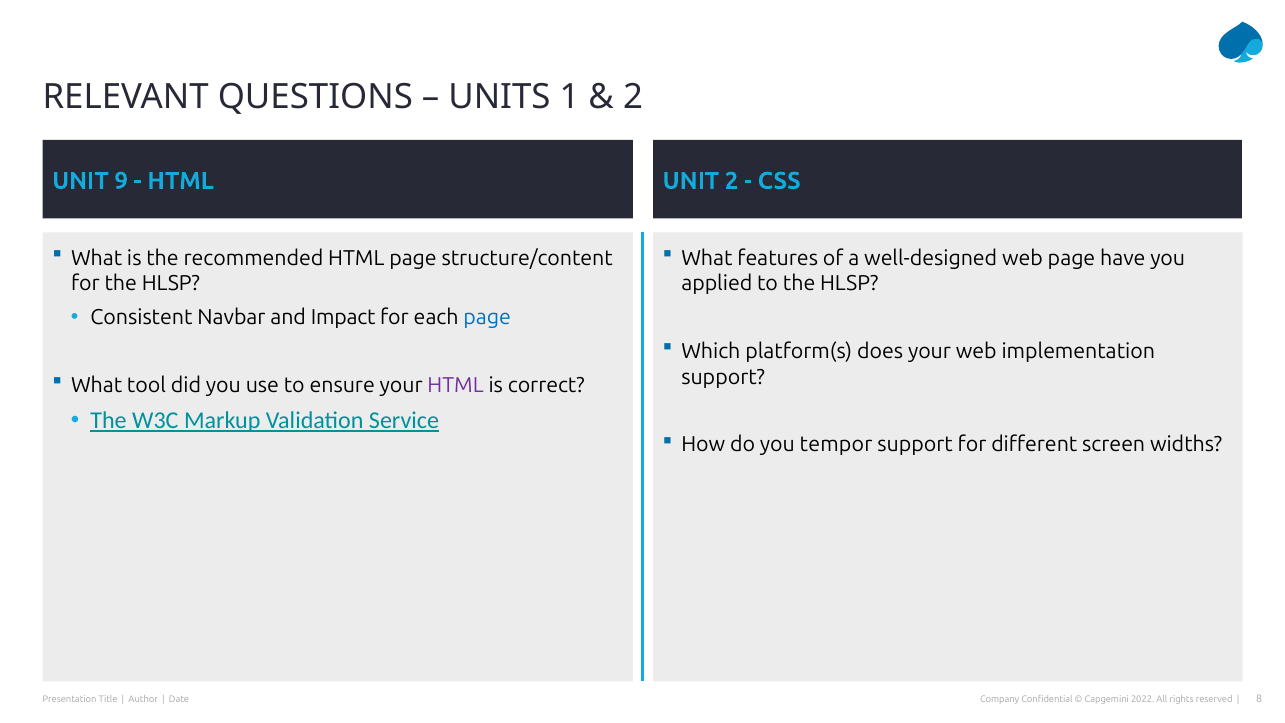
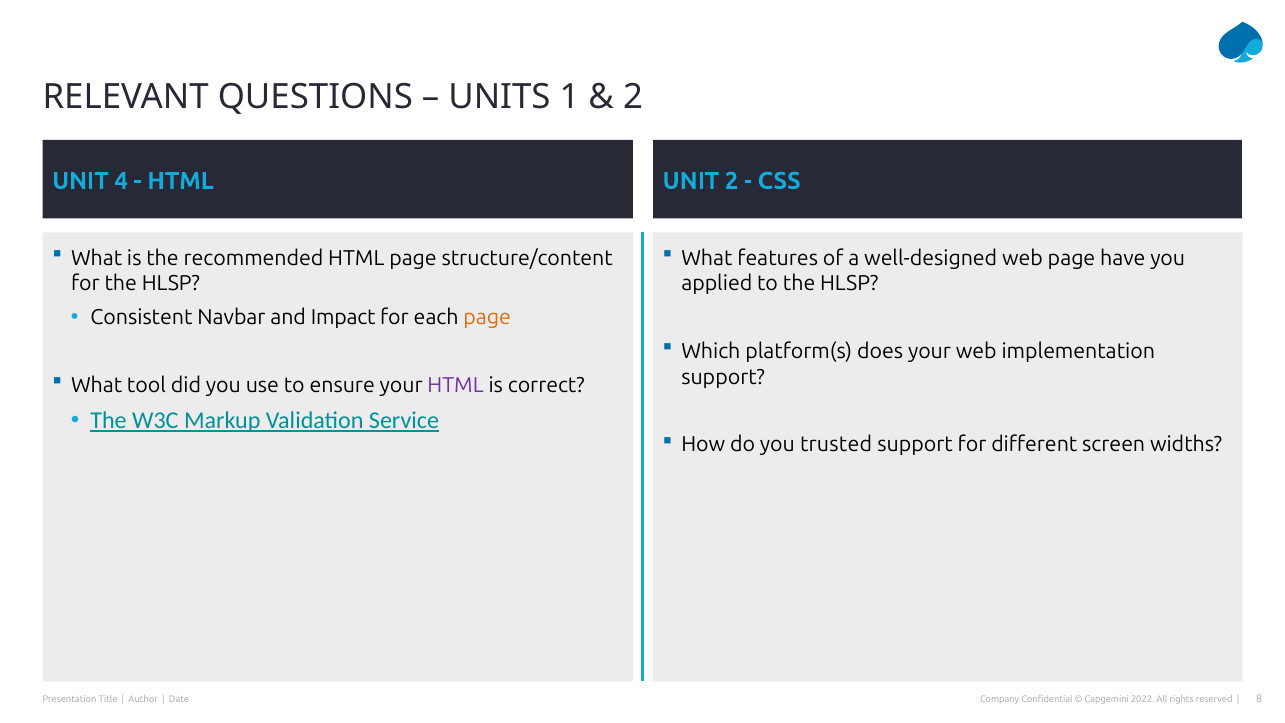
9: 9 -> 4
page at (487, 318) colour: blue -> orange
tempor: tempor -> trusted
